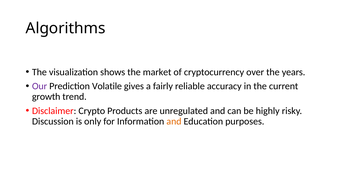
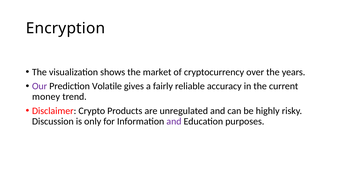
Algorithms: Algorithms -> Encryption
growth: growth -> money
and at (174, 122) colour: orange -> purple
